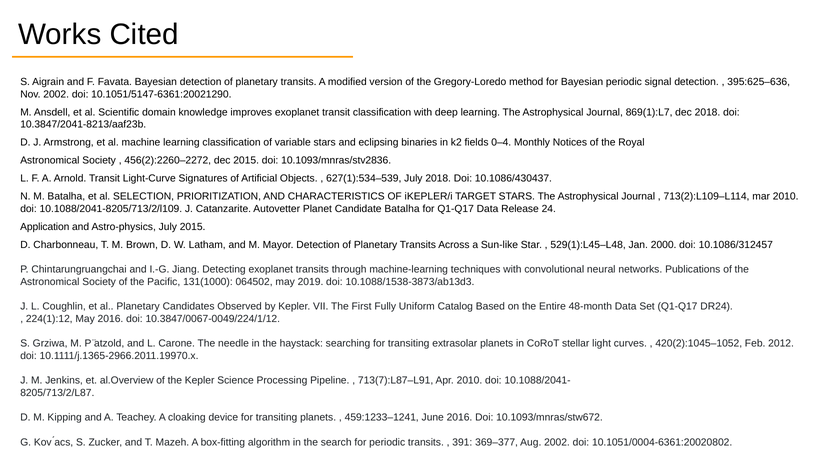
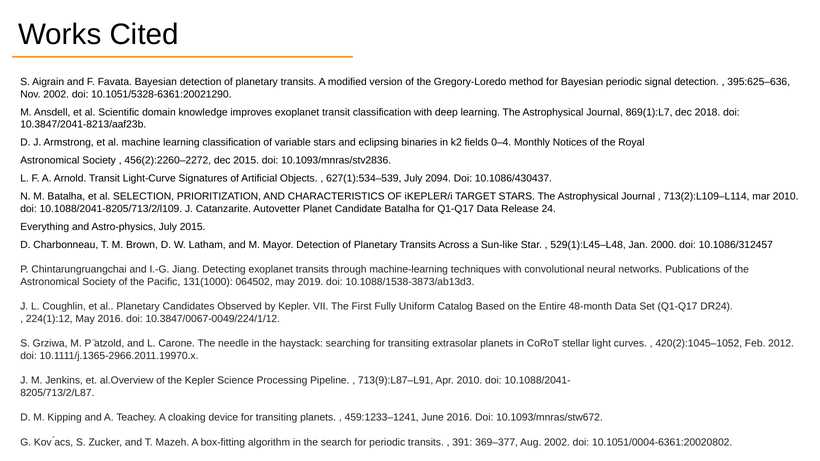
10.1051/5147-6361:20021290: 10.1051/5147-6361:20021290 -> 10.1051/5328-6361:20021290
July 2018: 2018 -> 2094
Application: Application -> Everything
713(7):L87–L91: 713(7):L87–L91 -> 713(9):L87–L91
